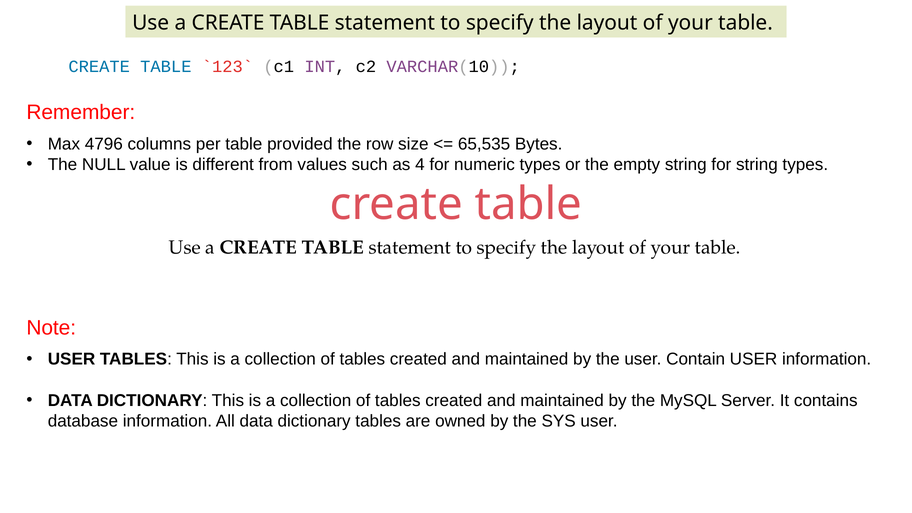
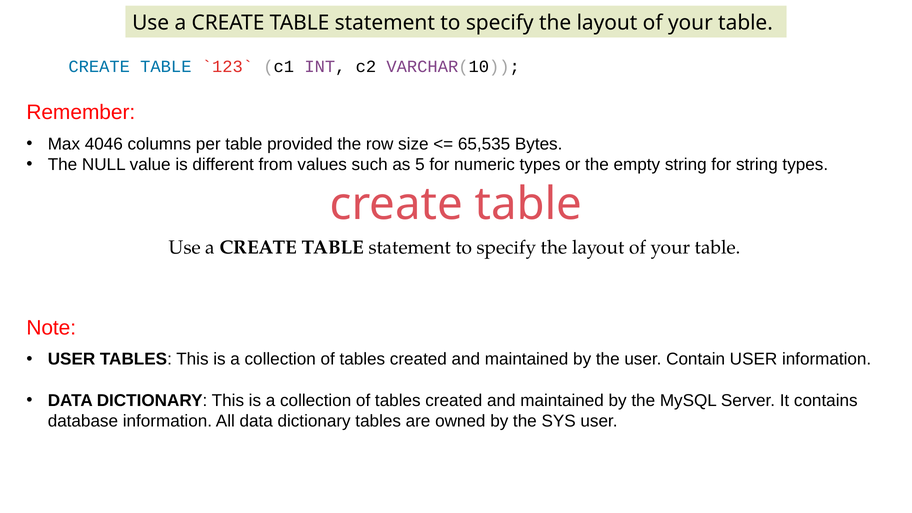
4796: 4796 -> 4046
4: 4 -> 5
